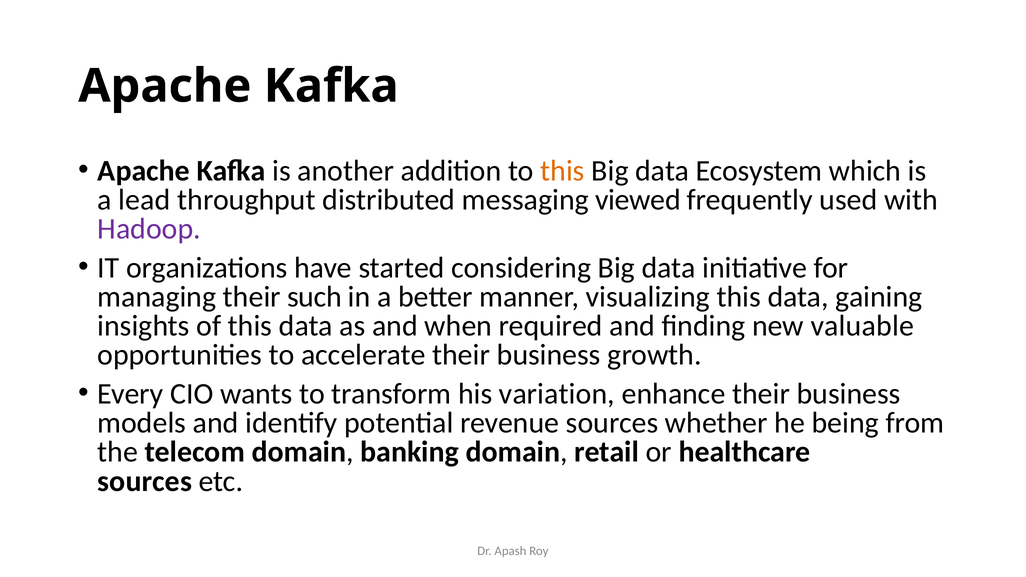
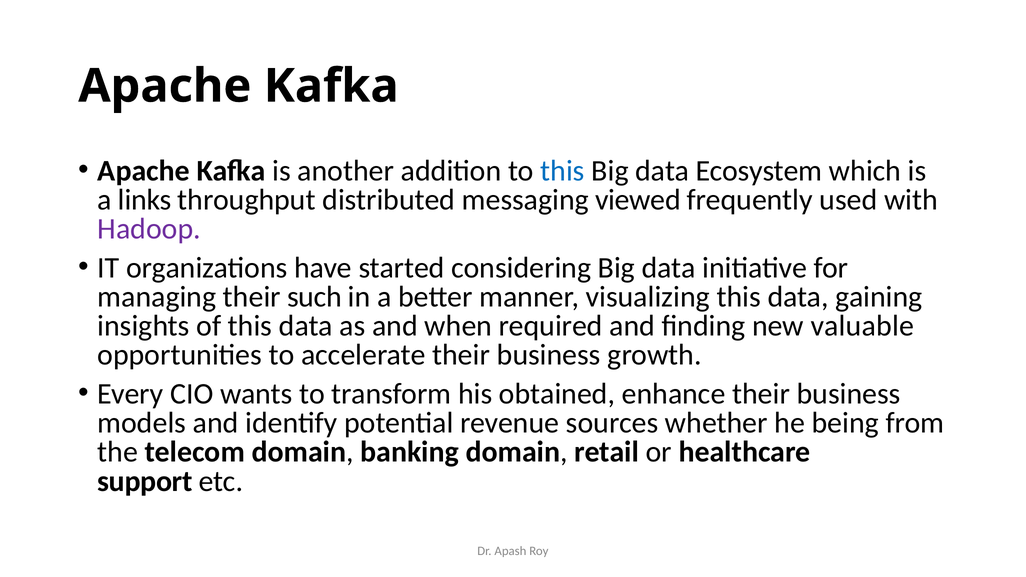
this at (563, 171) colour: orange -> blue
lead: lead -> links
variation: variation -> obtained
sources at (145, 481): sources -> support
